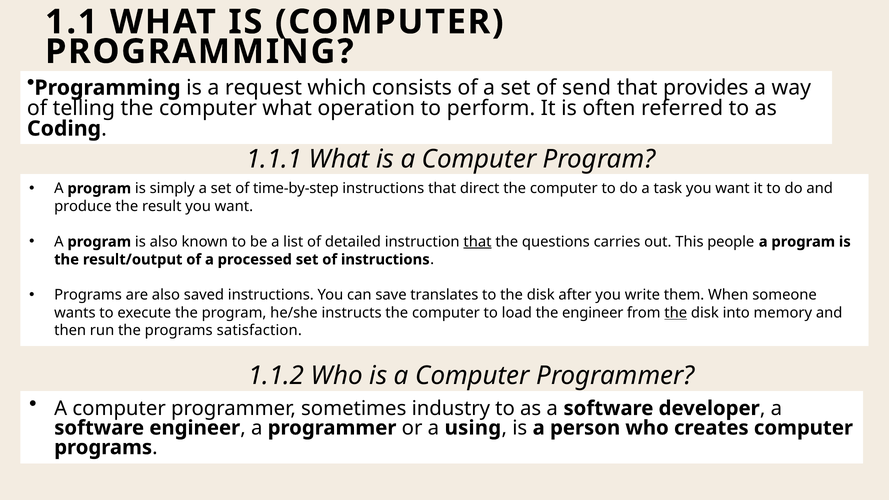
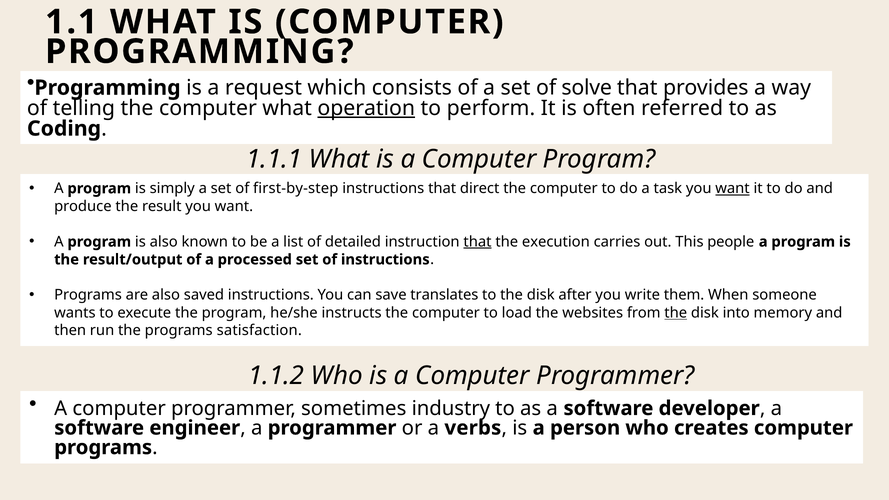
send: send -> solve
operation underline: none -> present
time-by-step: time-by-step -> first-by-step
want at (733, 188) underline: none -> present
questions: questions -> execution
the engineer: engineer -> websites
using: using -> verbs
